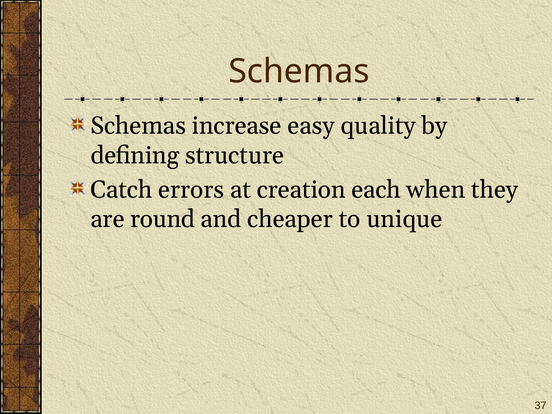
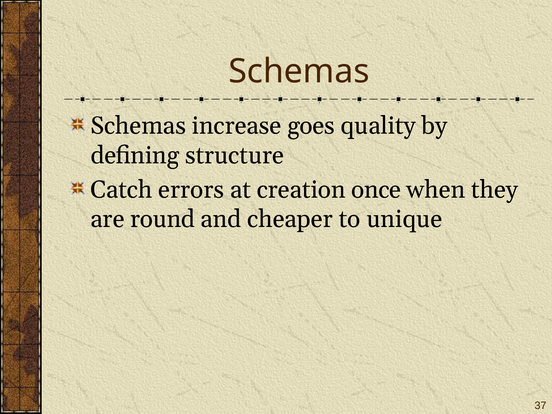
easy: easy -> goes
each: each -> once
